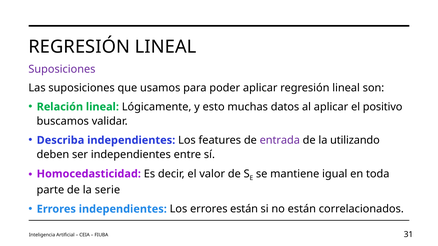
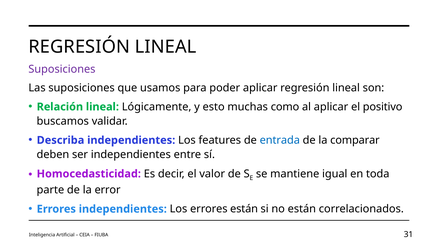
datos: datos -> como
entrada colour: purple -> blue
utilizando: utilizando -> comparar
serie: serie -> error
